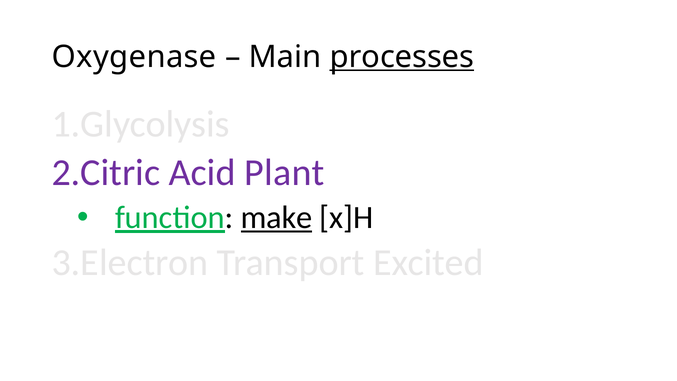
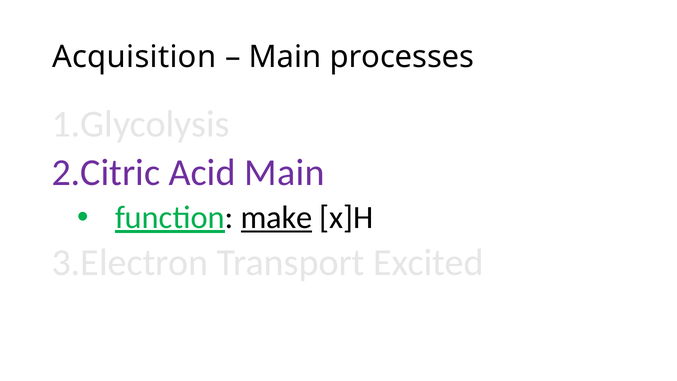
Oxygenase: Oxygenase -> Acquisition
processes underline: present -> none
Acid Plant: Plant -> Main
